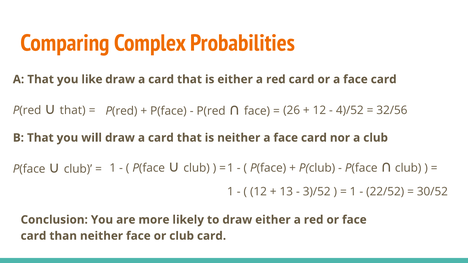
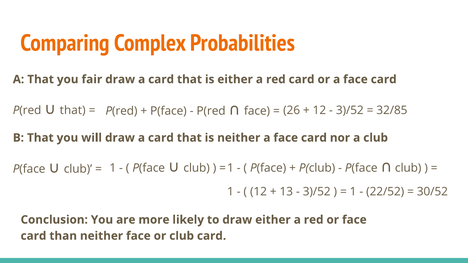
like: like -> fair
4)/52 at (350, 110): 4)/52 -> 3)/52
32/56: 32/56 -> 32/85
